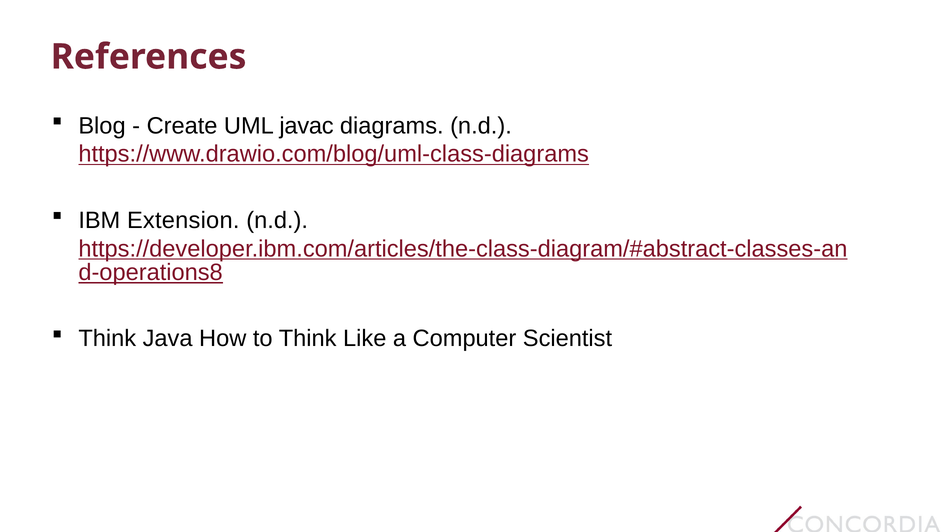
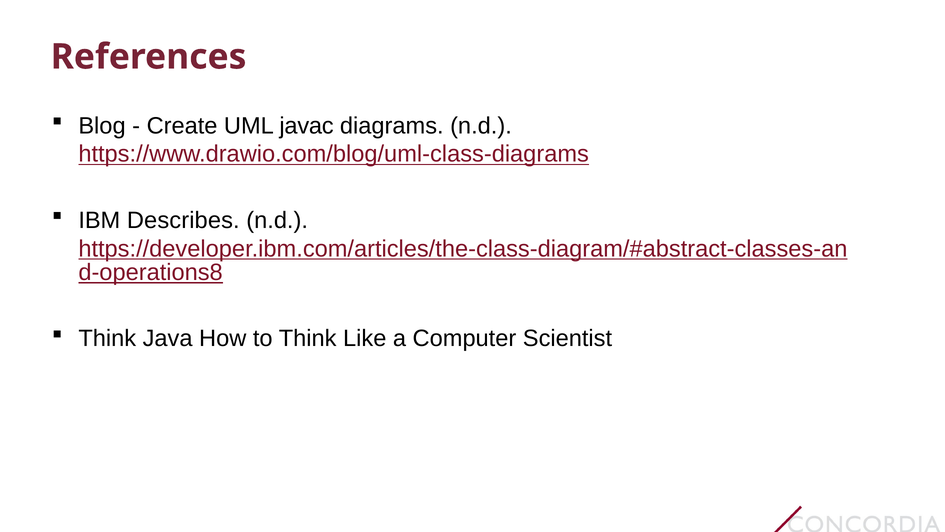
Extension: Extension -> Describes
